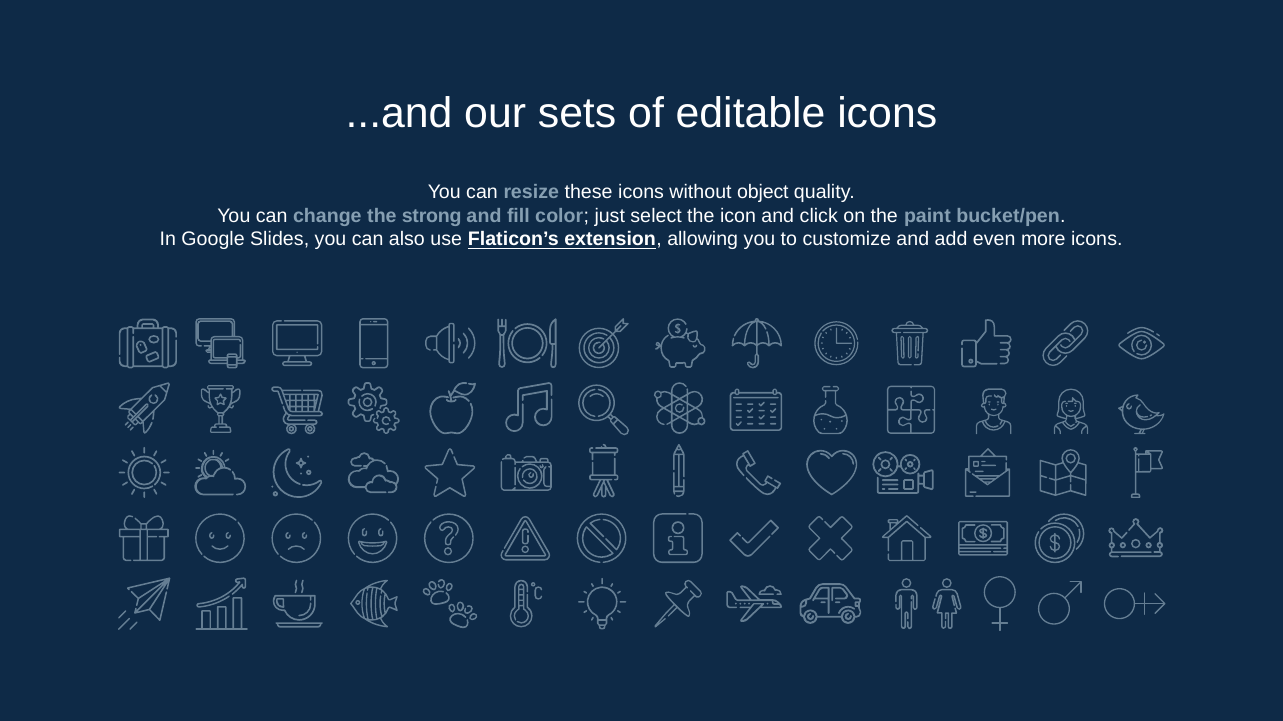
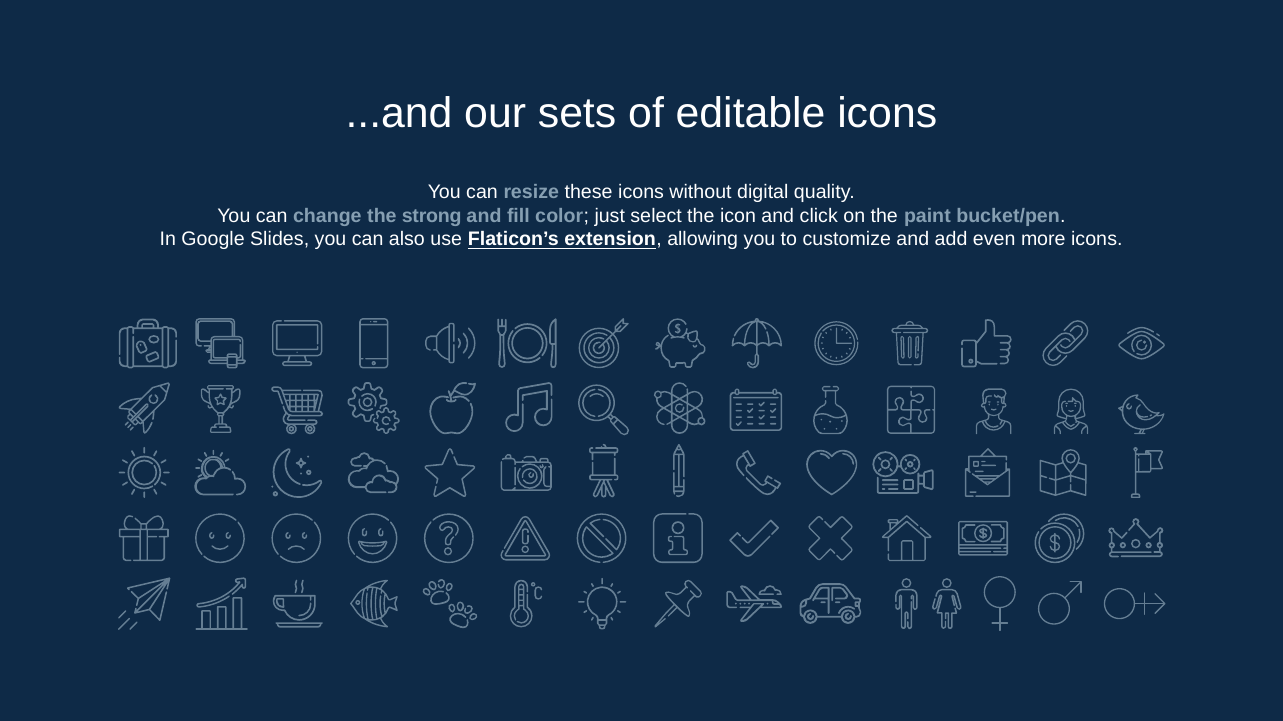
object: object -> digital
